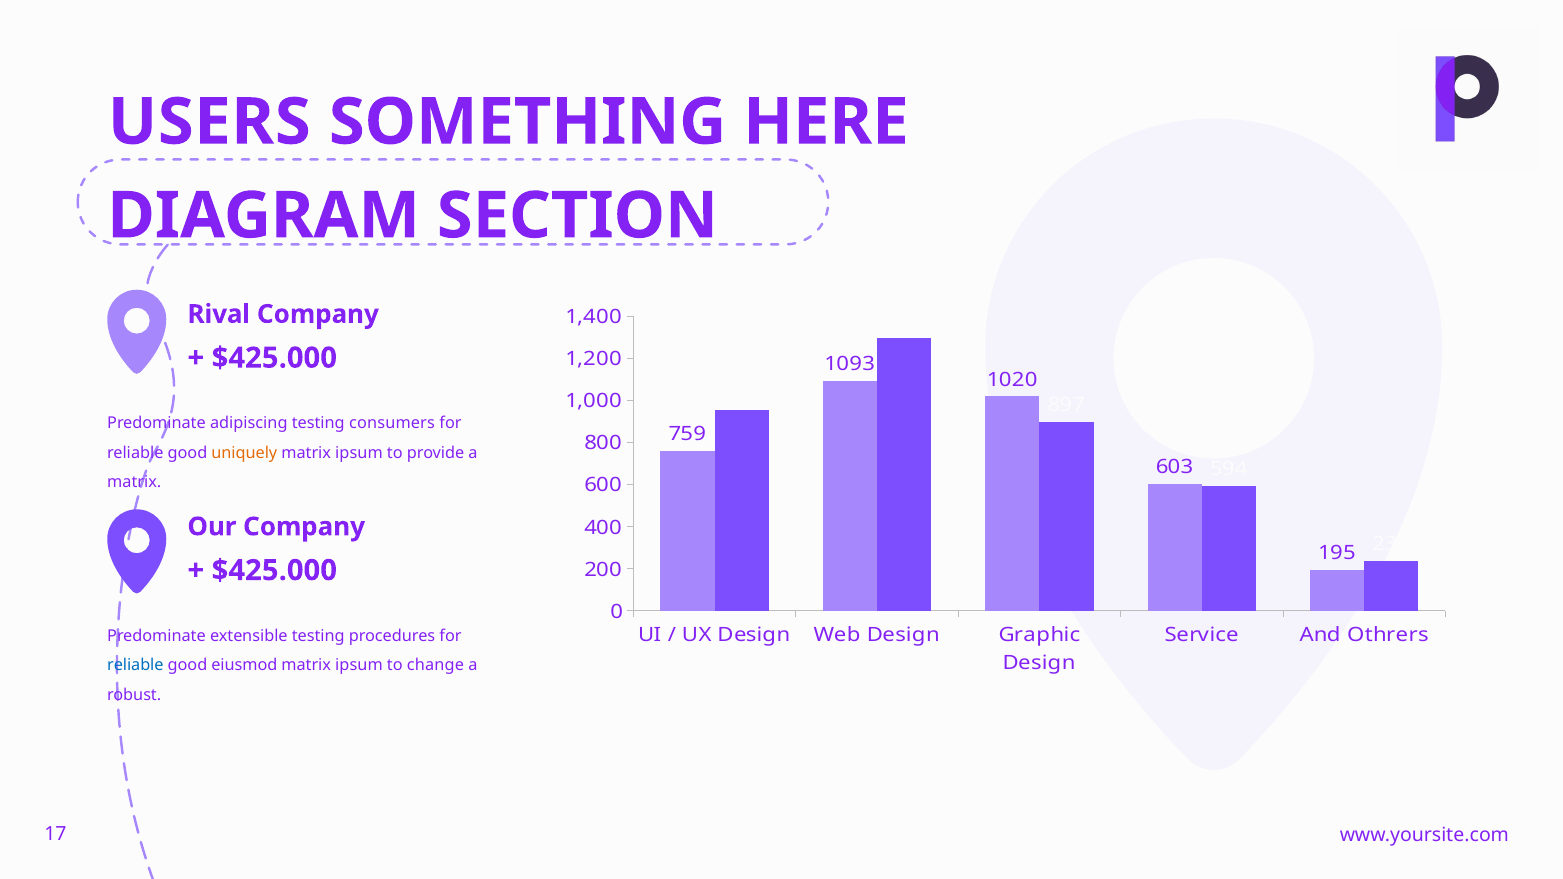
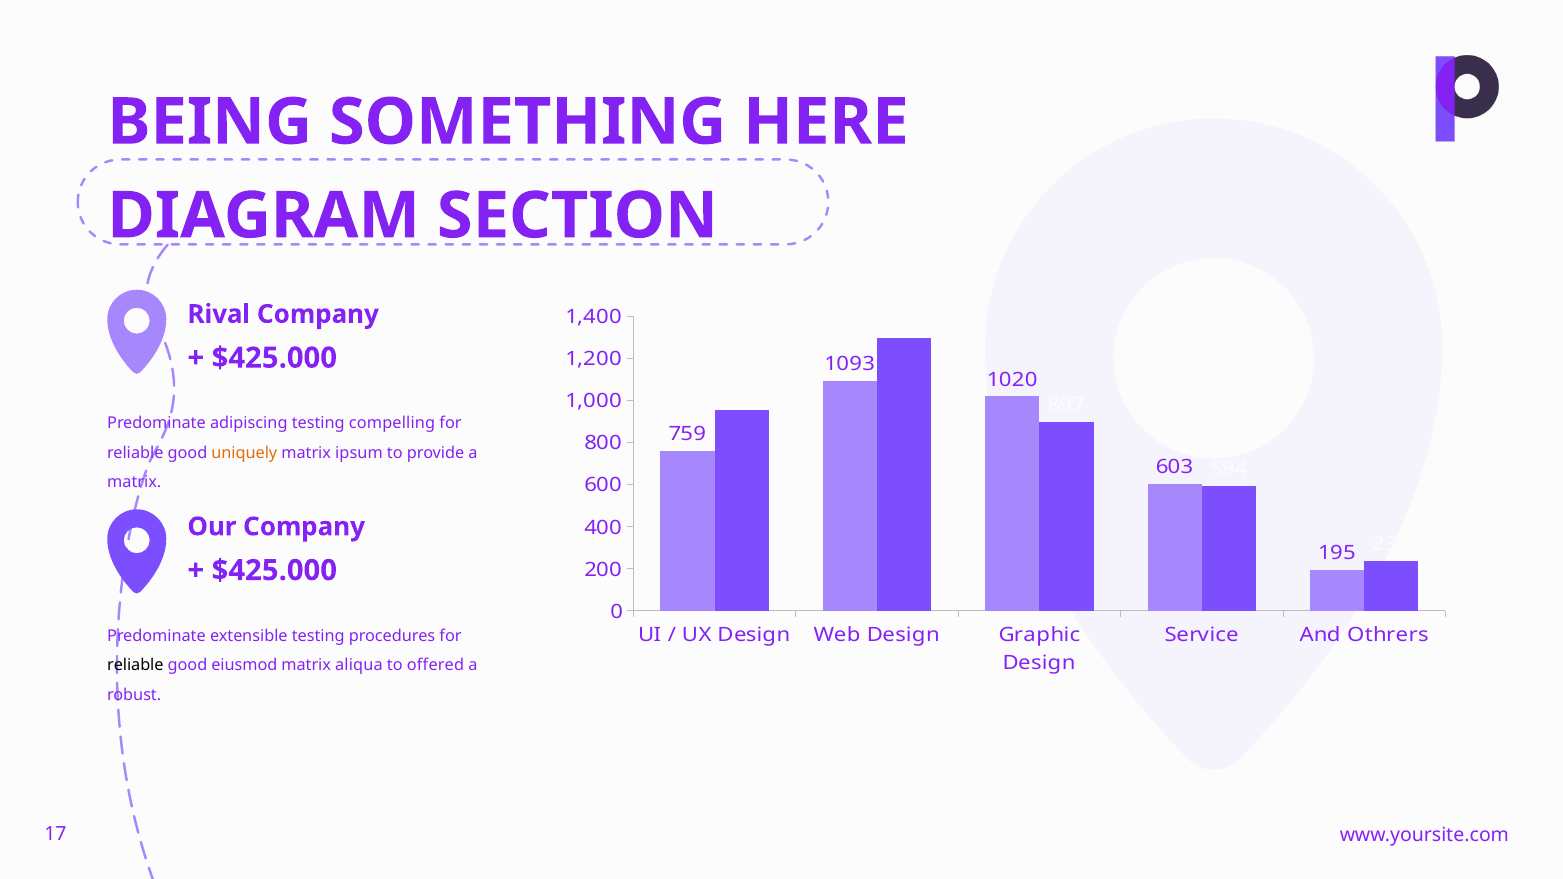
USERS: USERS -> BEING
consumers: consumers -> compelling
reliable at (135, 666) colour: blue -> black
ipsum at (359, 666): ipsum -> aliqua
change: change -> offered
